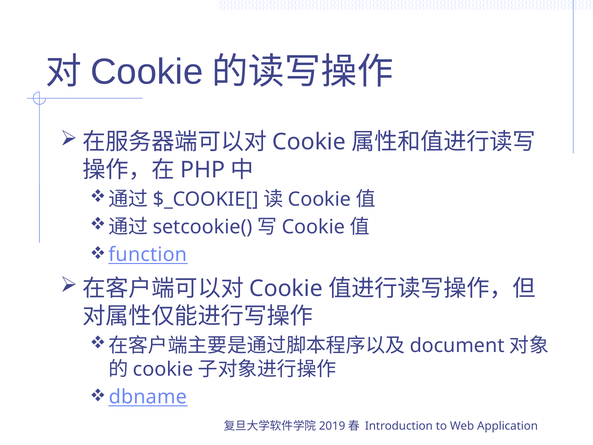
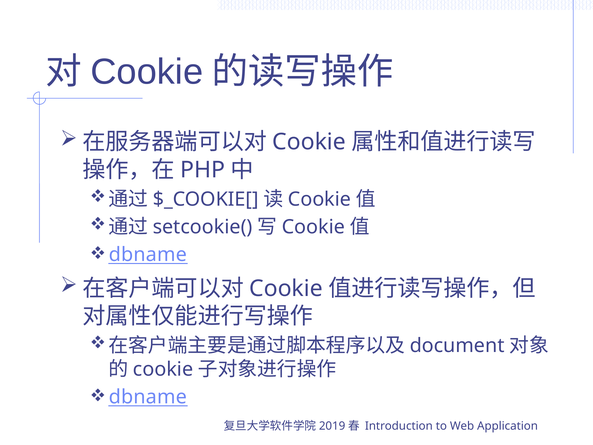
function at (148, 254): function -> dbname
